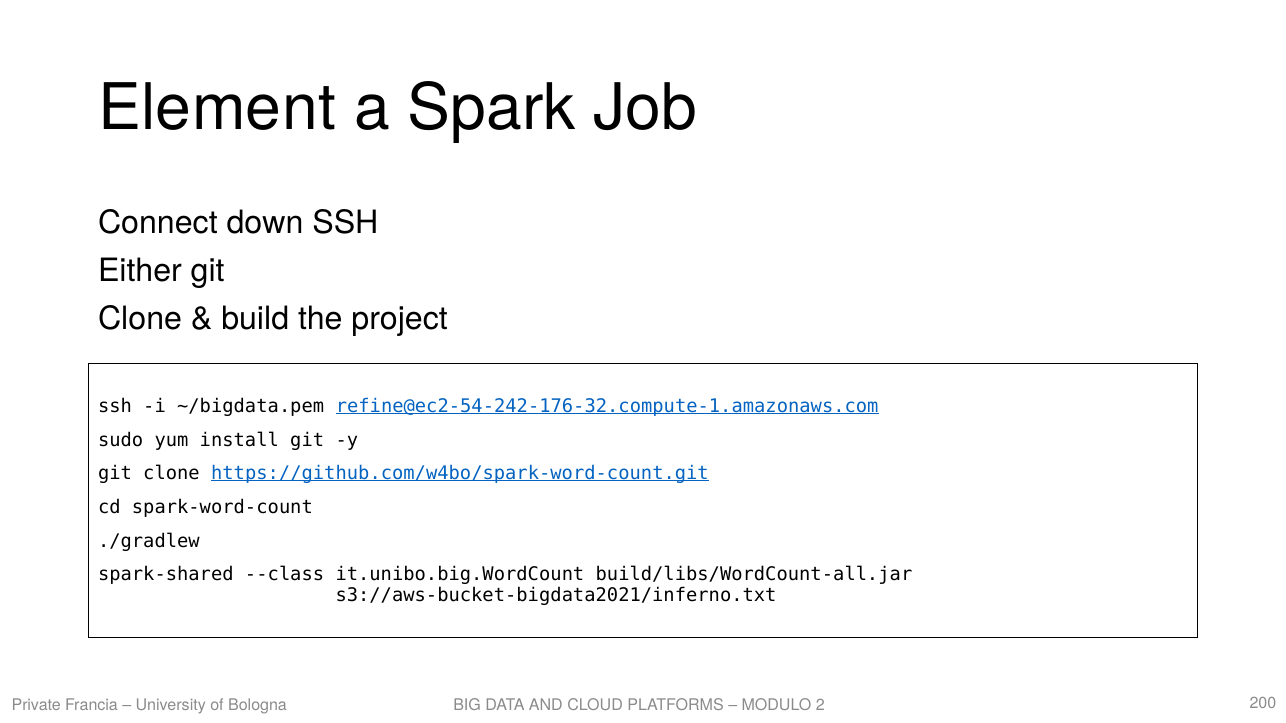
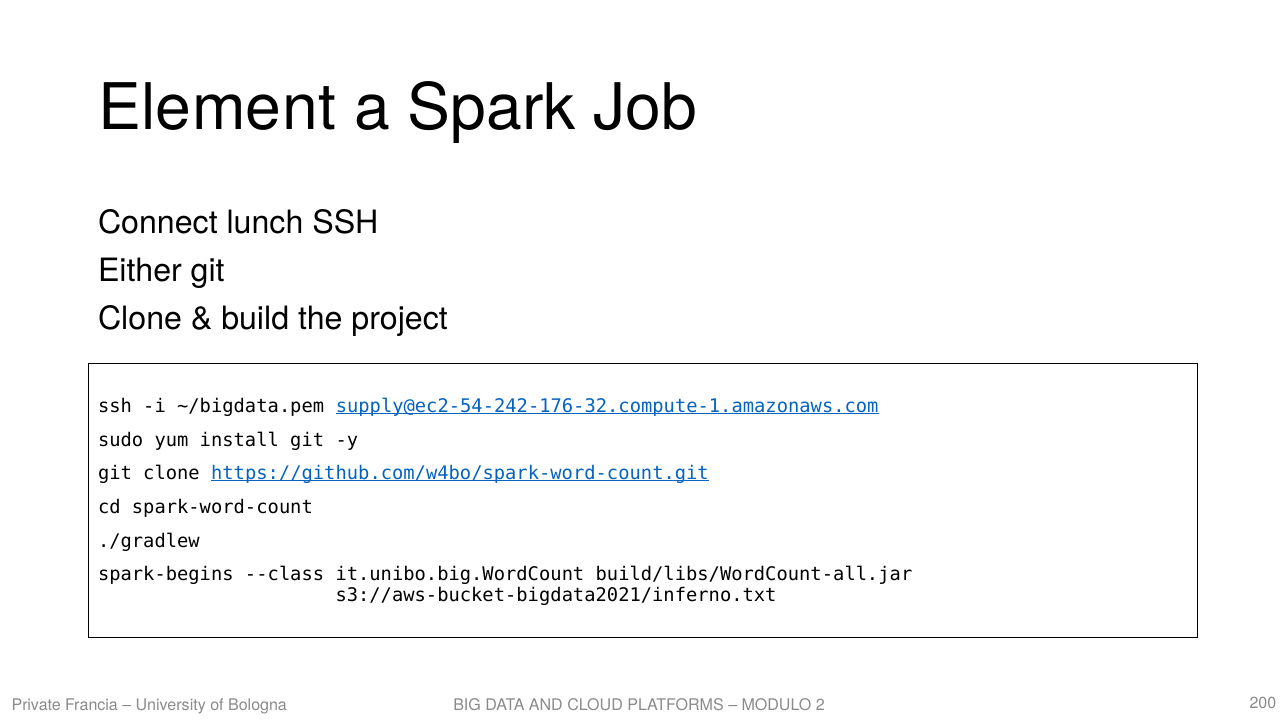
down: down -> lunch
refine@ec2-54-242-176-32.compute-1.amazonaws.com: refine@ec2-54-242-176-32.compute-1.amazonaws.com -> supply@ec2-54-242-176-32.compute-1.amazonaws.com
spark-shared: spark-shared -> spark-begins
